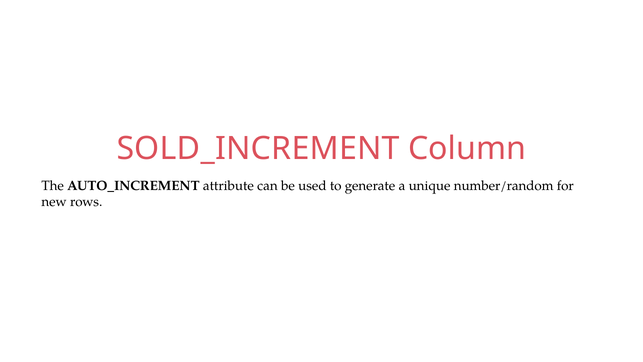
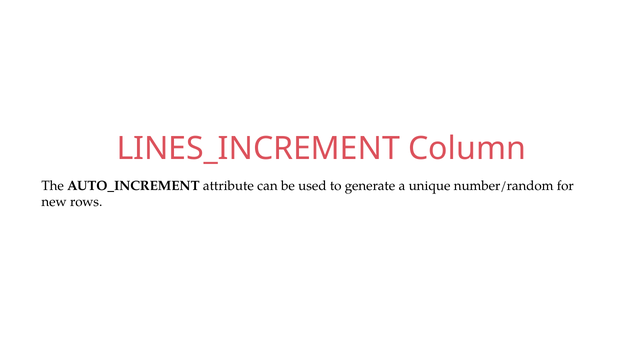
SOLD_INCREMENT: SOLD_INCREMENT -> LINES_INCREMENT
